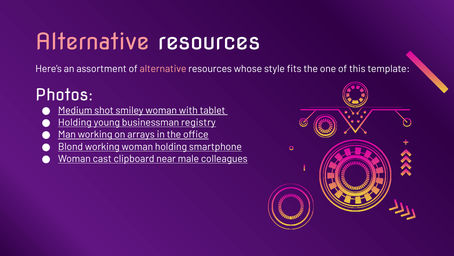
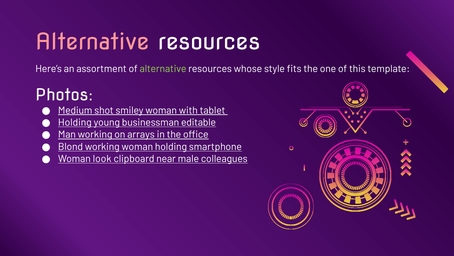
alternative at (163, 69) colour: pink -> light green
registry: registry -> editable
cast: cast -> look
